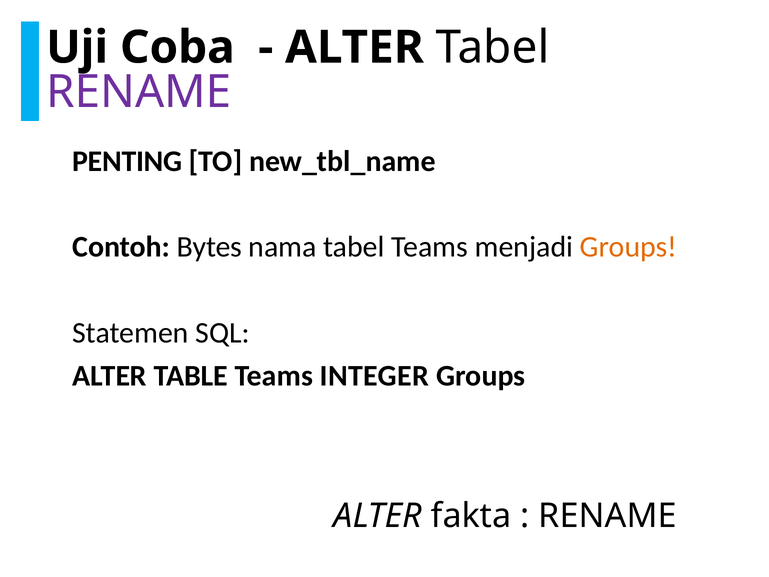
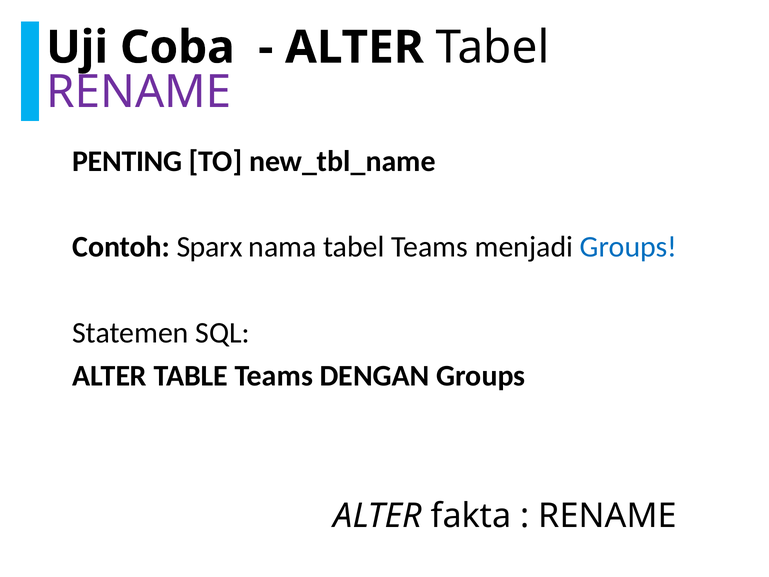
Bytes: Bytes -> Sparx
Groups at (628, 247) colour: orange -> blue
INTEGER: INTEGER -> DENGAN
